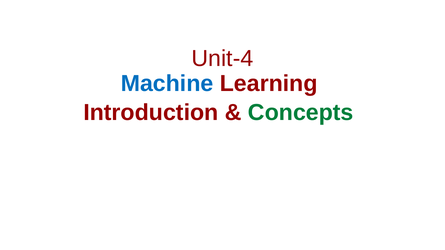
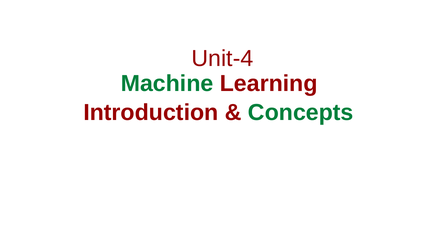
Machine colour: blue -> green
